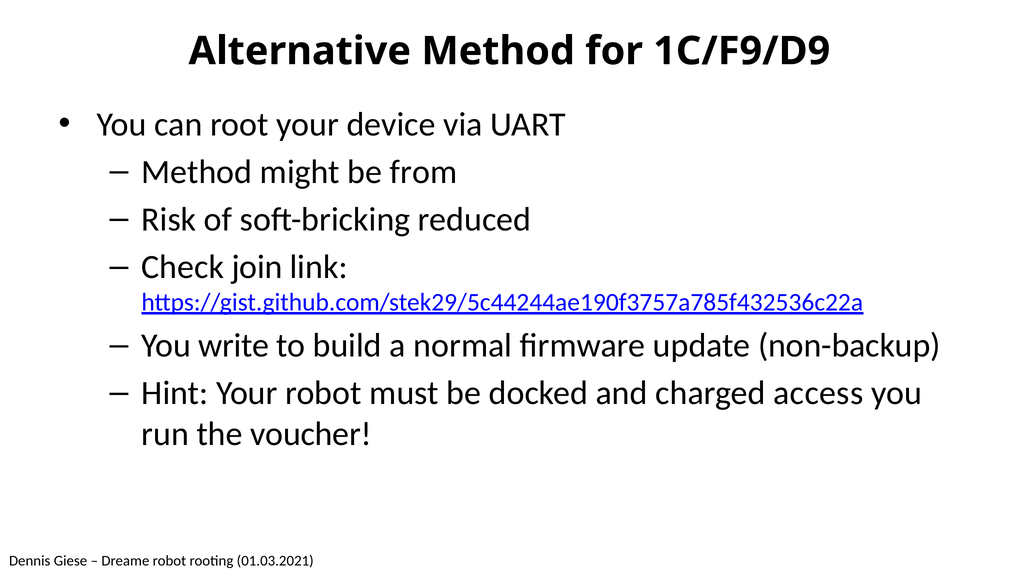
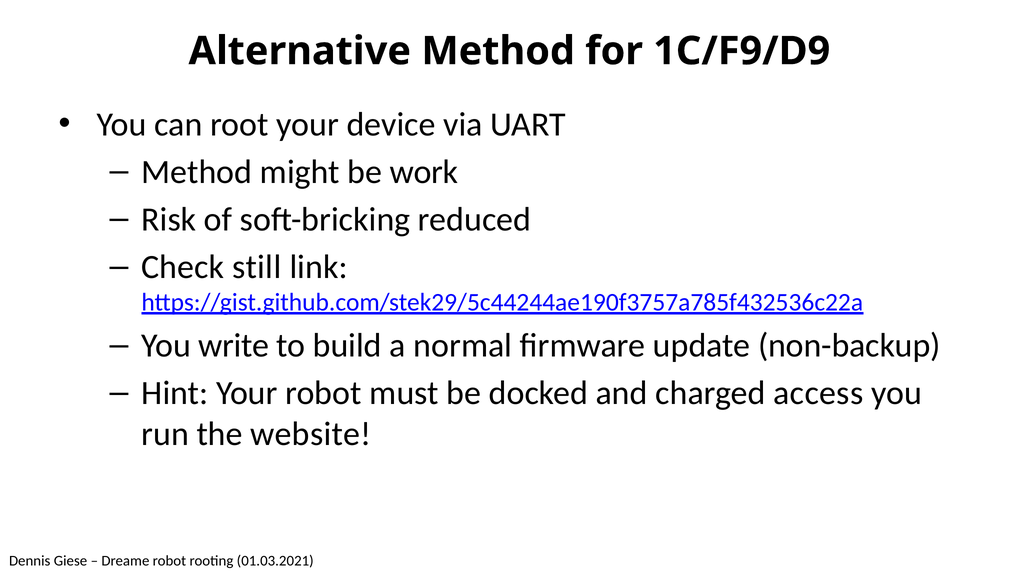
from: from -> work
join: join -> still
voucher: voucher -> website
